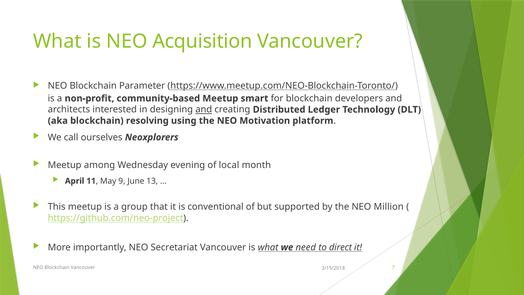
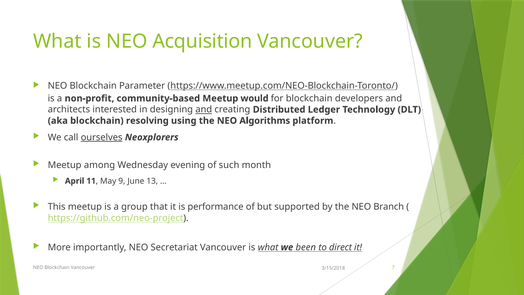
smart: smart -> would
Motivation: Motivation -> Algorithms
ourselves underline: none -> present
local: local -> such
conventional: conventional -> performance
Million: Million -> Branch
need: need -> been
